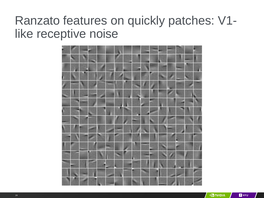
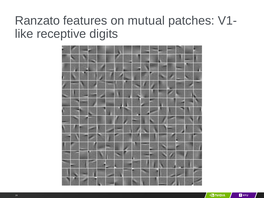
quickly: quickly -> mutual
noise: noise -> digits
